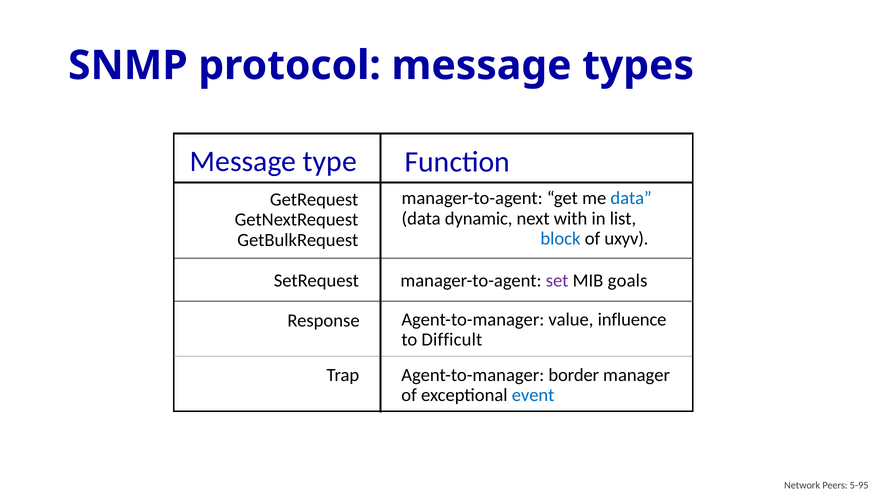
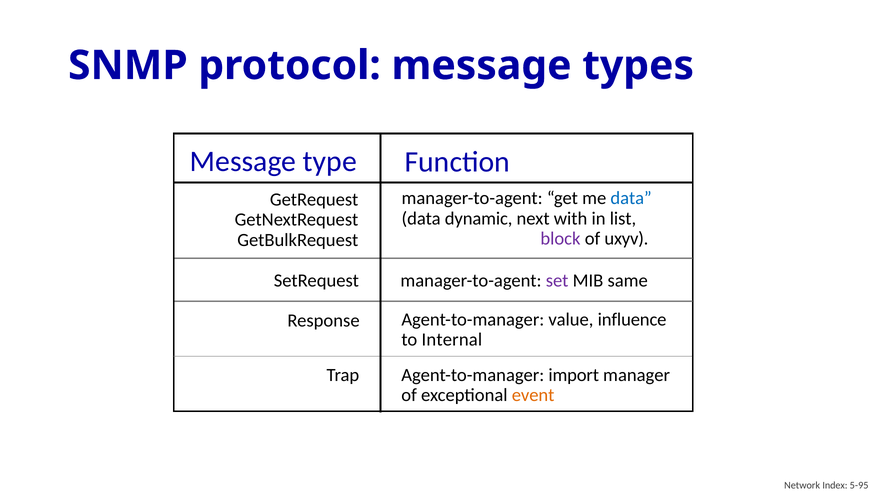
block colour: blue -> purple
goals: goals -> same
Difficult: Difficult -> Internal
border: border -> import
event colour: blue -> orange
Peers: Peers -> Index
